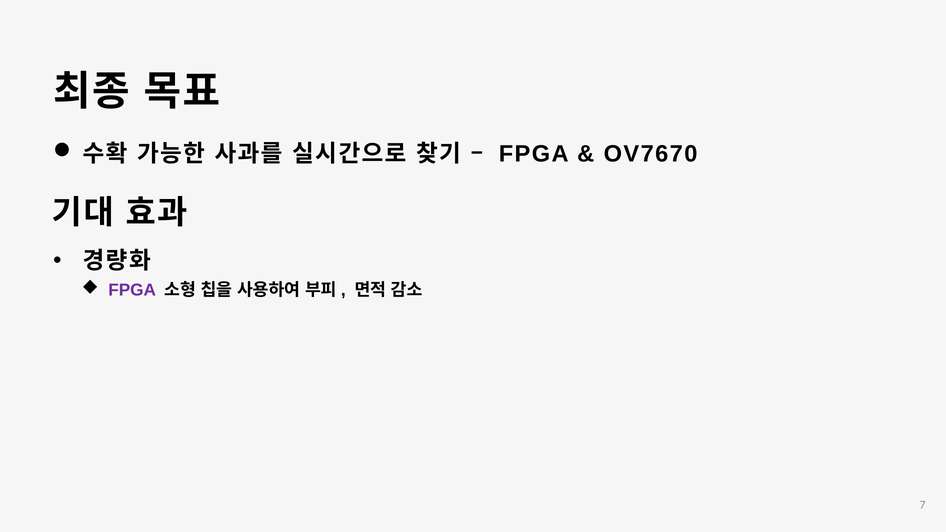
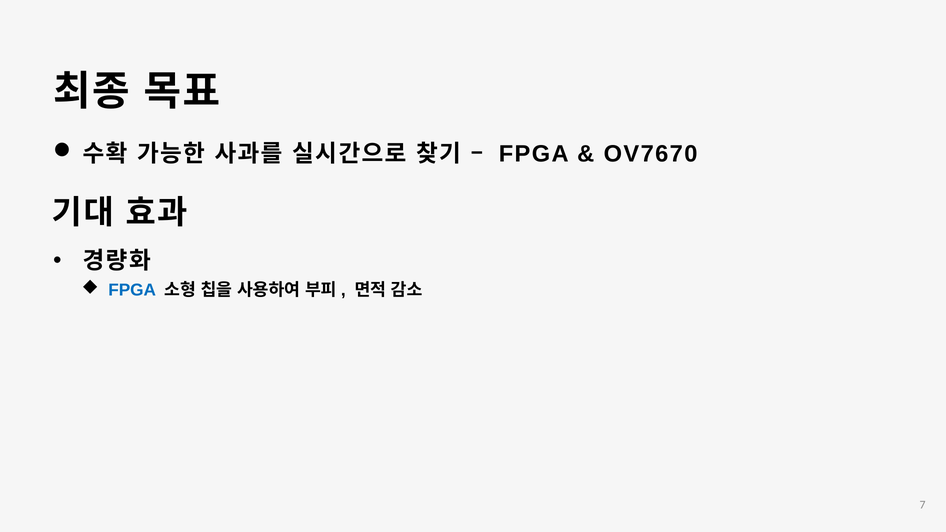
FPGA at (132, 290) colour: purple -> blue
